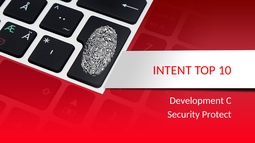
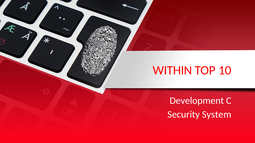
INTENT: INTENT -> WITHIN
Protect: Protect -> System
